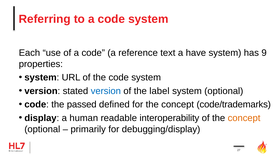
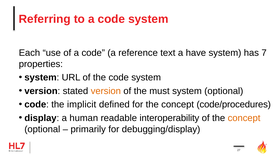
9: 9 -> 7
version at (106, 91) colour: blue -> orange
label: label -> must
passed: passed -> implicit
code/trademarks: code/trademarks -> code/procedures
